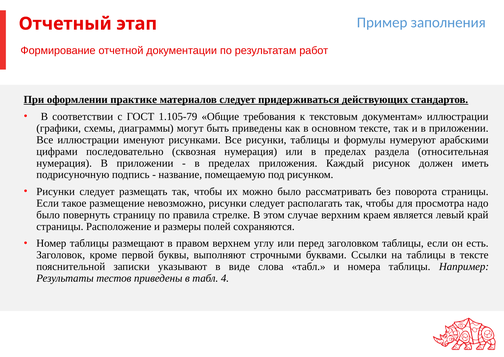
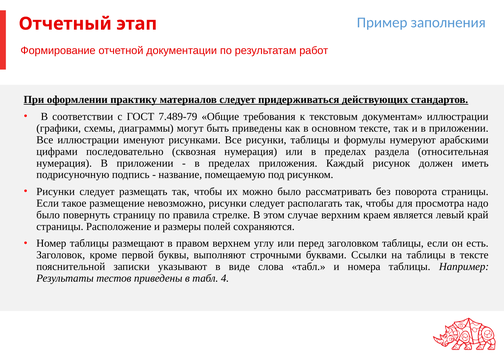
практике: практике -> практику
1.105-79: 1.105-79 -> 7.489-79
